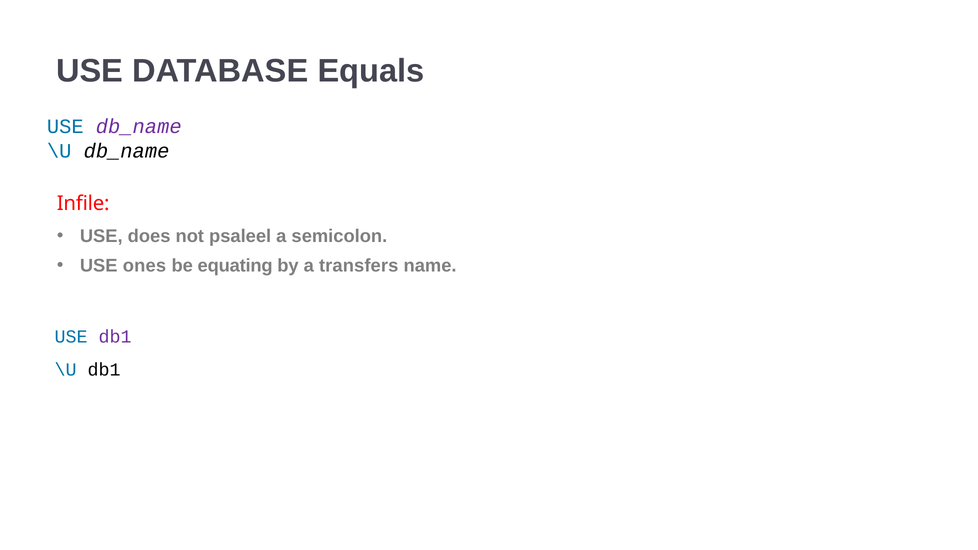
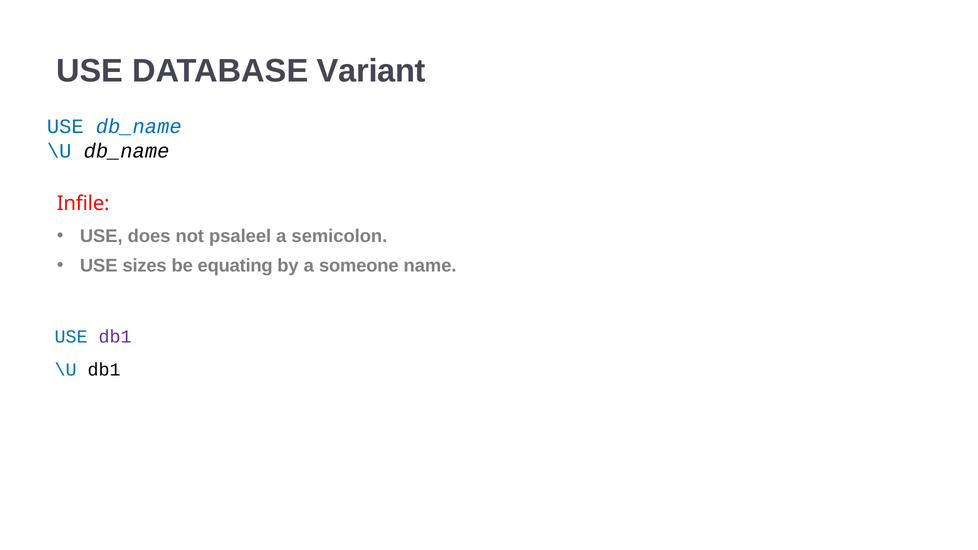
Equals: Equals -> Variant
db_name at (139, 127) colour: purple -> blue
ones: ones -> sizes
transfers: transfers -> someone
